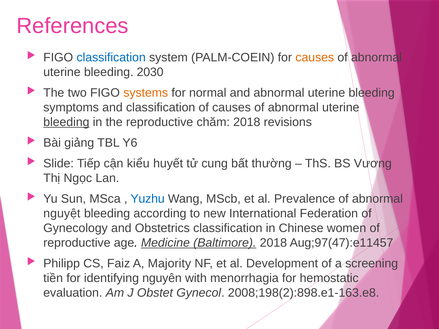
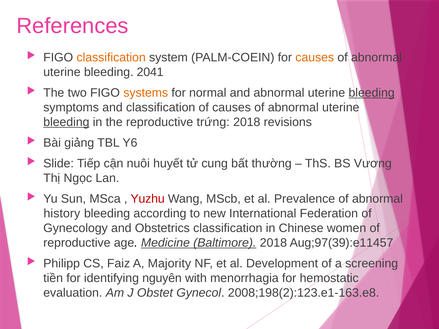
classification at (111, 57) colour: blue -> orange
2030: 2030 -> 2041
bleeding at (372, 93) underline: none -> present
chăm: chăm -> trứng
kiểu: kiểu -> nuôi
Yuzhu colour: blue -> red
nguyệt: nguyệt -> history
Aug;97(47):e11457: Aug;97(47):e11457 -> Aug;97(39):e11457
2008;198(2):898.e1-163.e8: 2008;198(2):898.e1-163.e8 -> 2008;198(2):123.e1-163.e8
